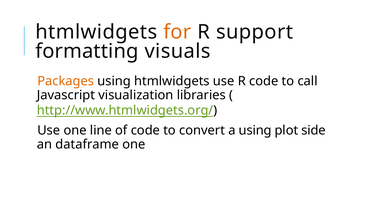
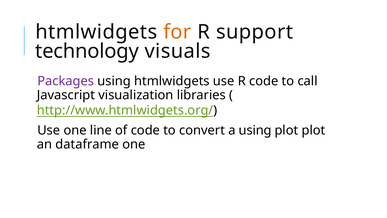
formatting: formatting -> technology
Packages colour: orange -> purple
plot side: side -> plot
